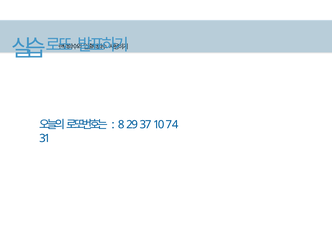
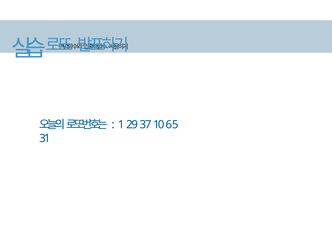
8: 8 -> 1
74: 74 -> 65
